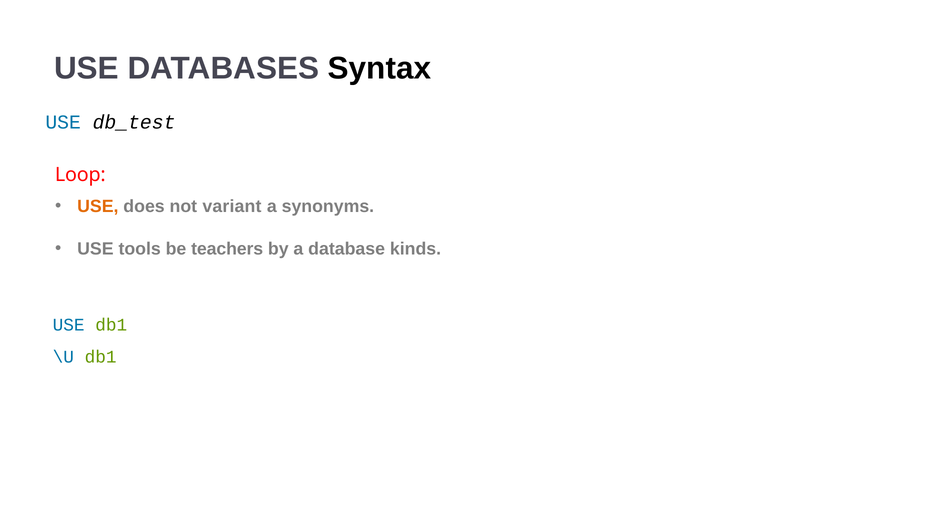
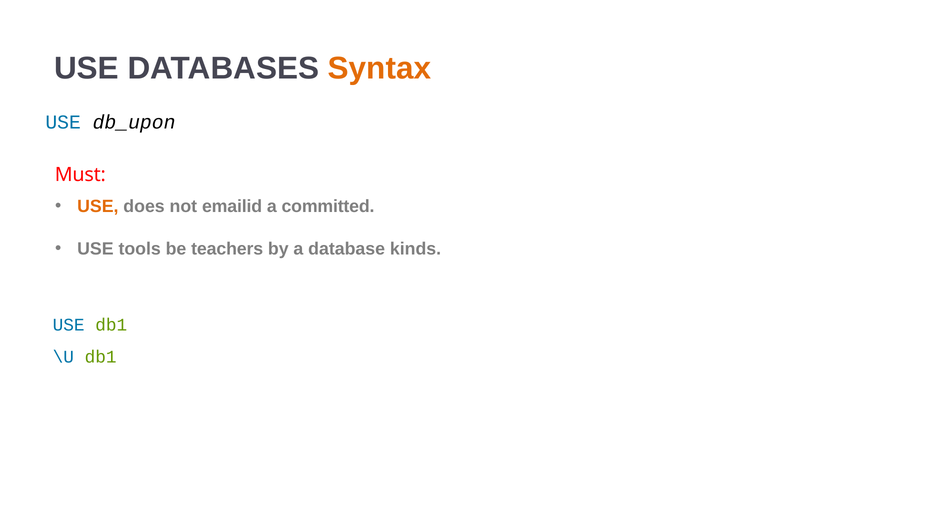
Syntax colour: black -> orange
db_test: db_test -> db_upon
Loop: Loop -> Must
variant: variant -> emailid
synonyms: synonyms -> committed
